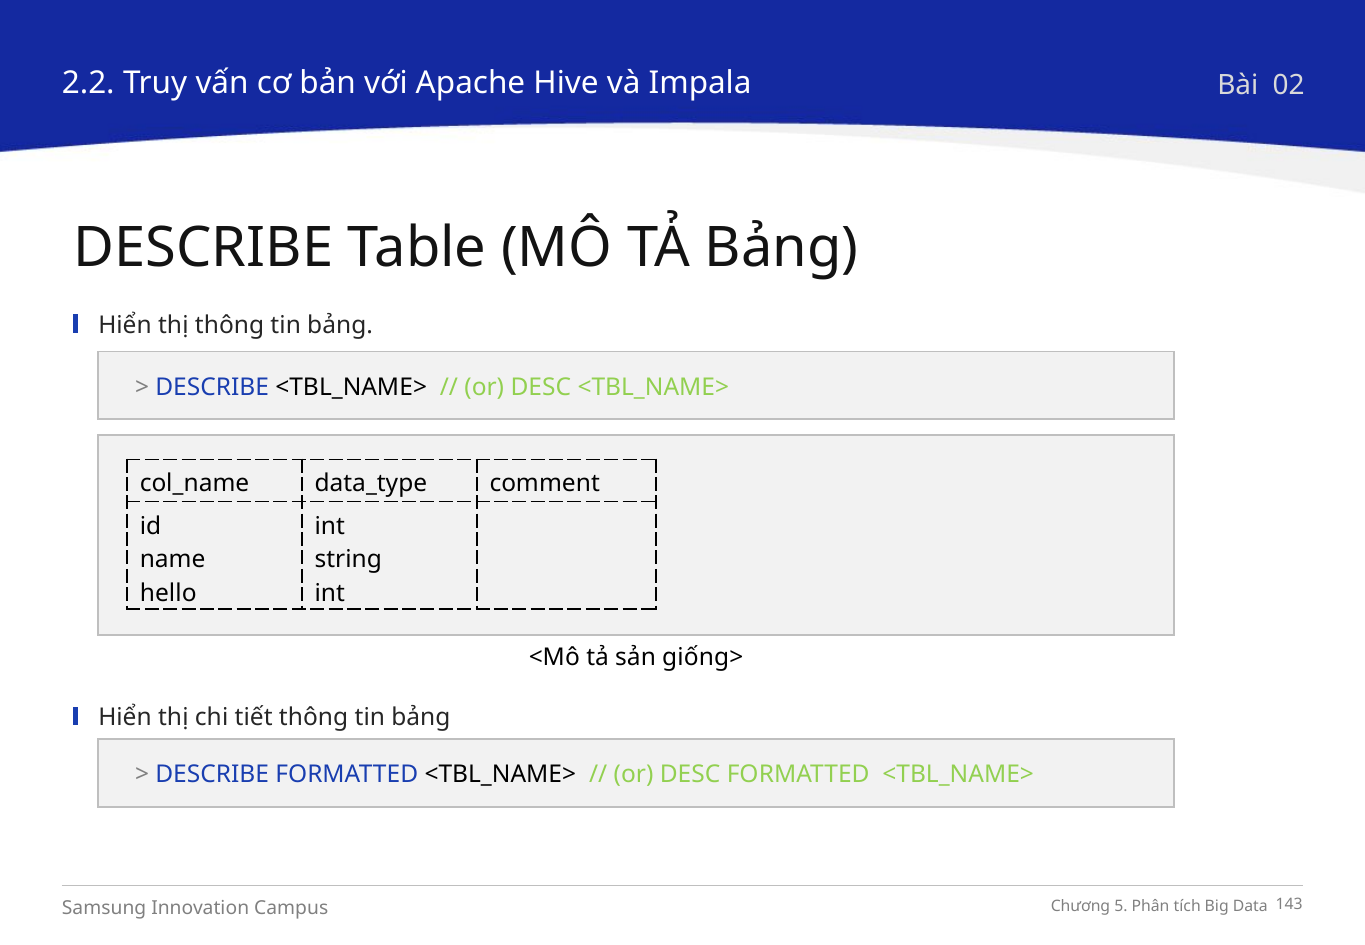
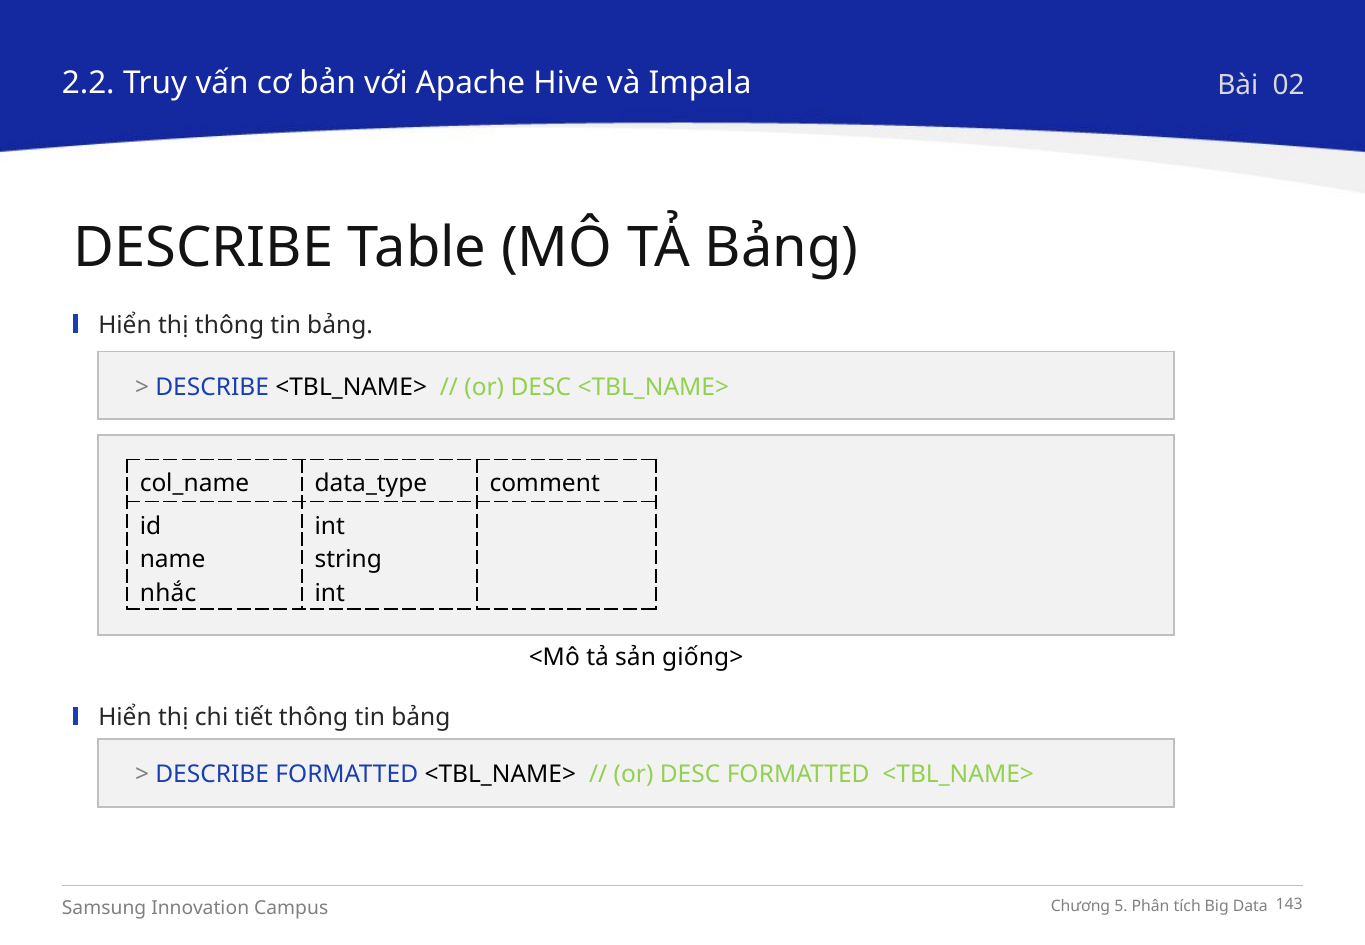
hello: hello -> nhắc
